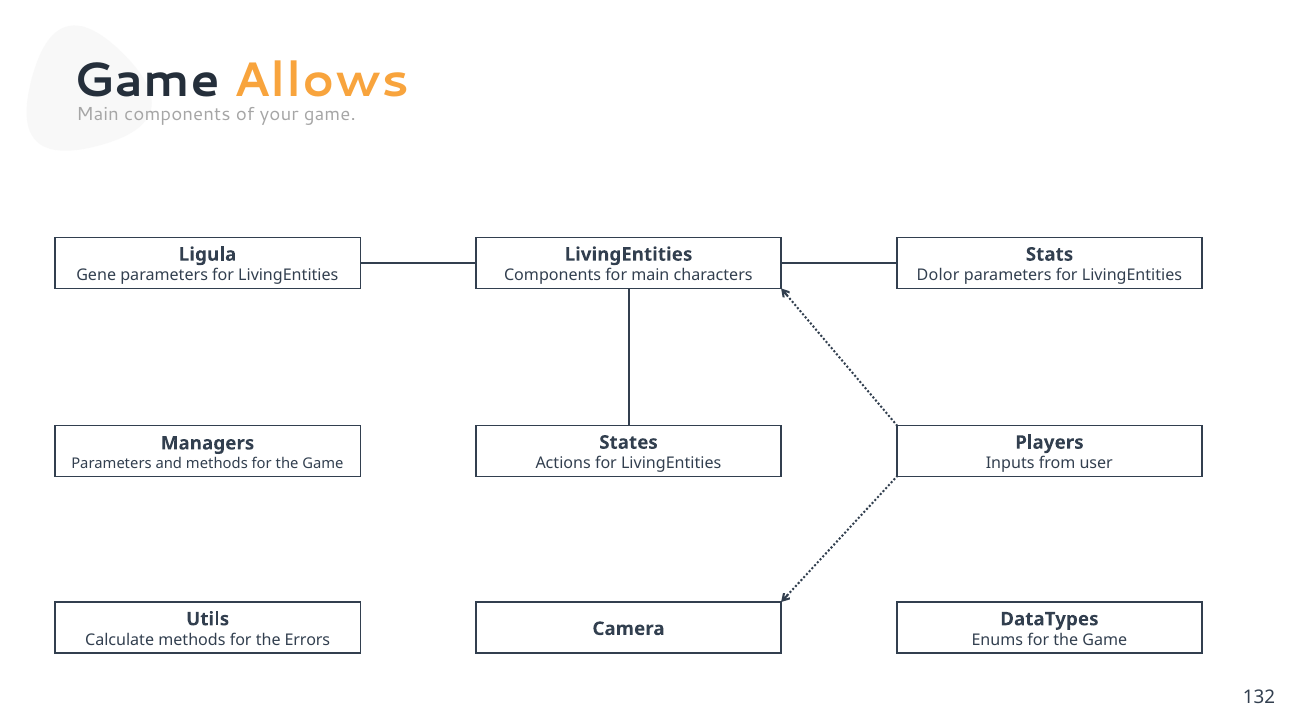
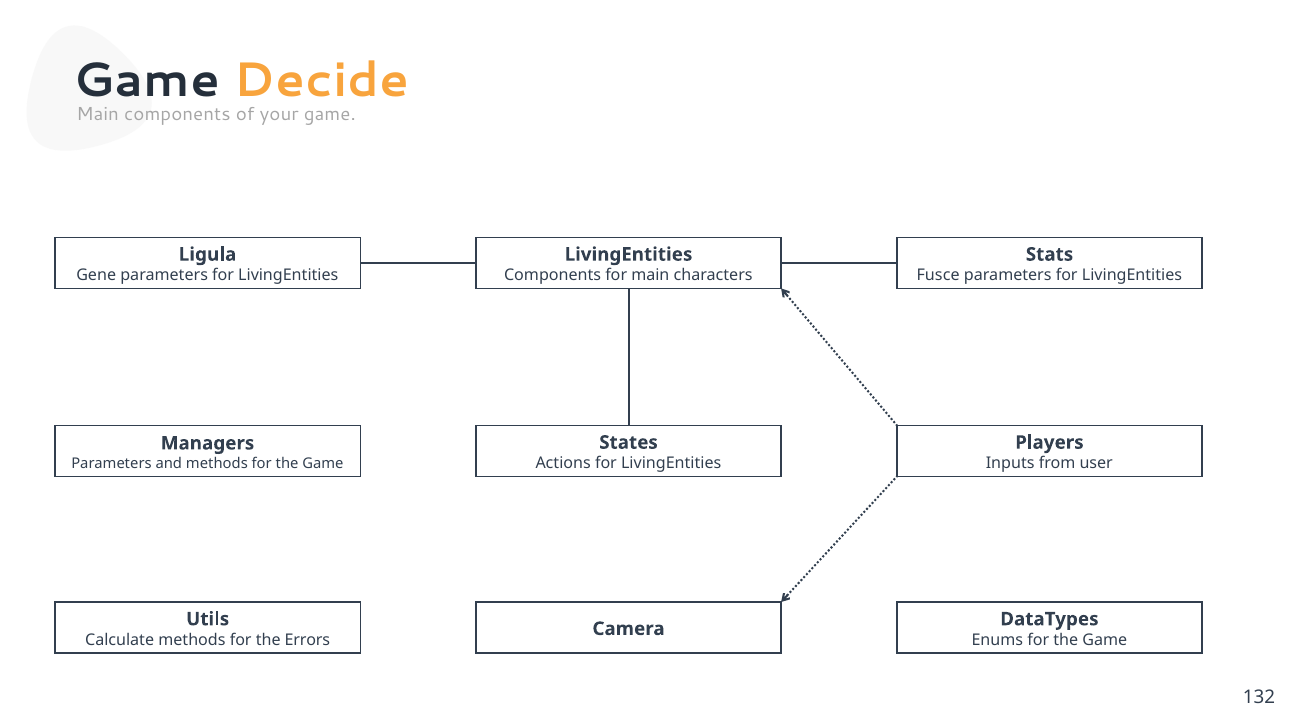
Allows: Allows -> Decide
Dolor: Dolor -> Fusce
